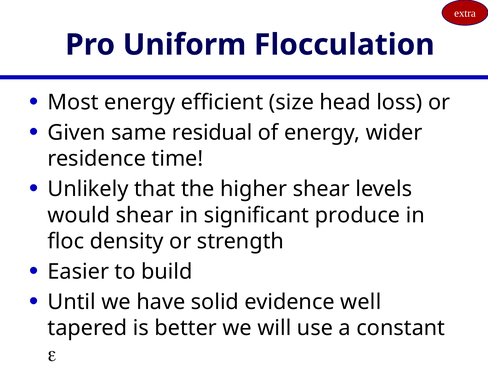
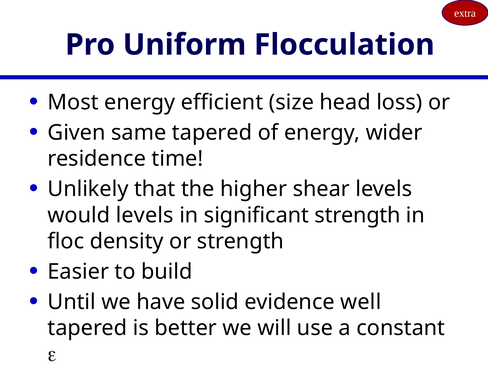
same residual: residual -> tapered
would shear: shear -> levels
significant produce: produce -> strength
